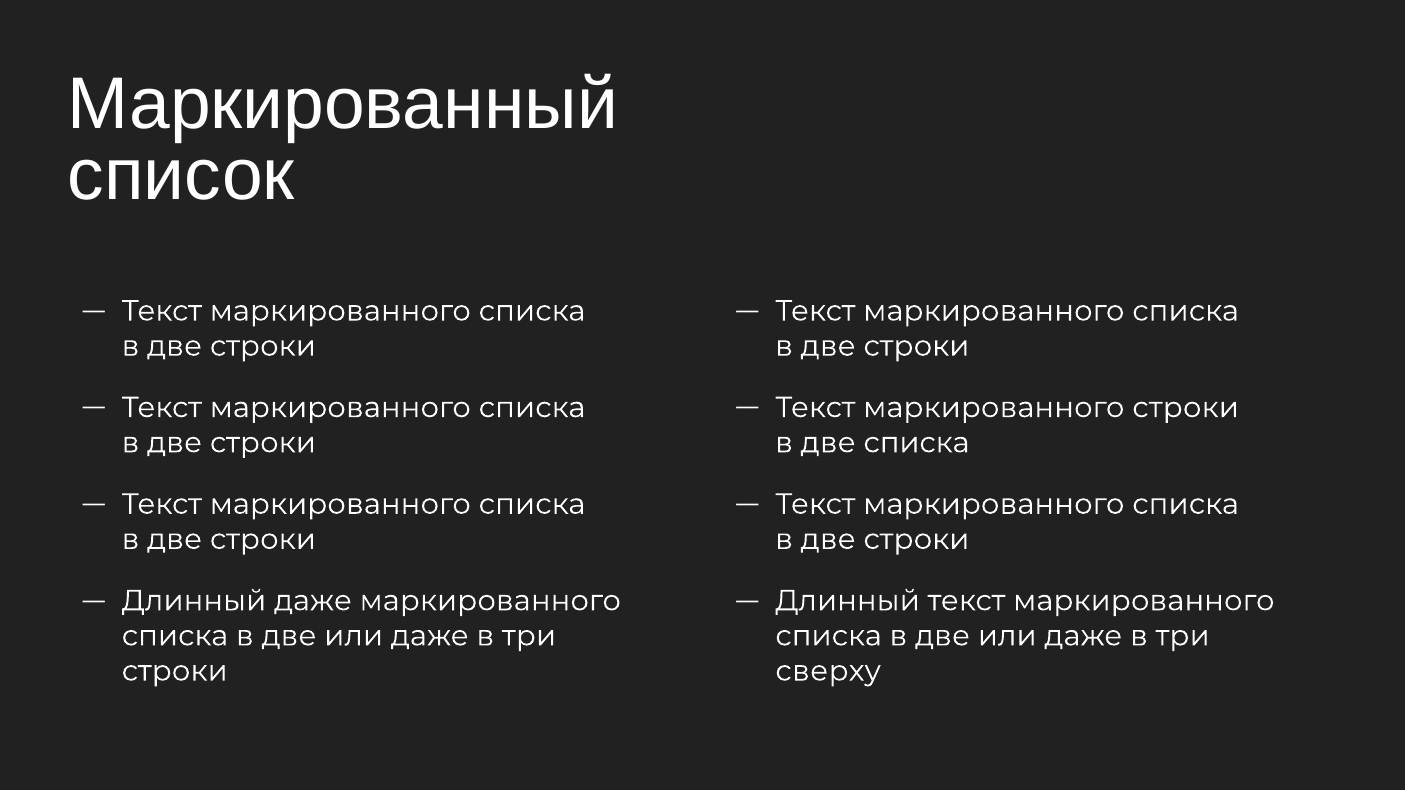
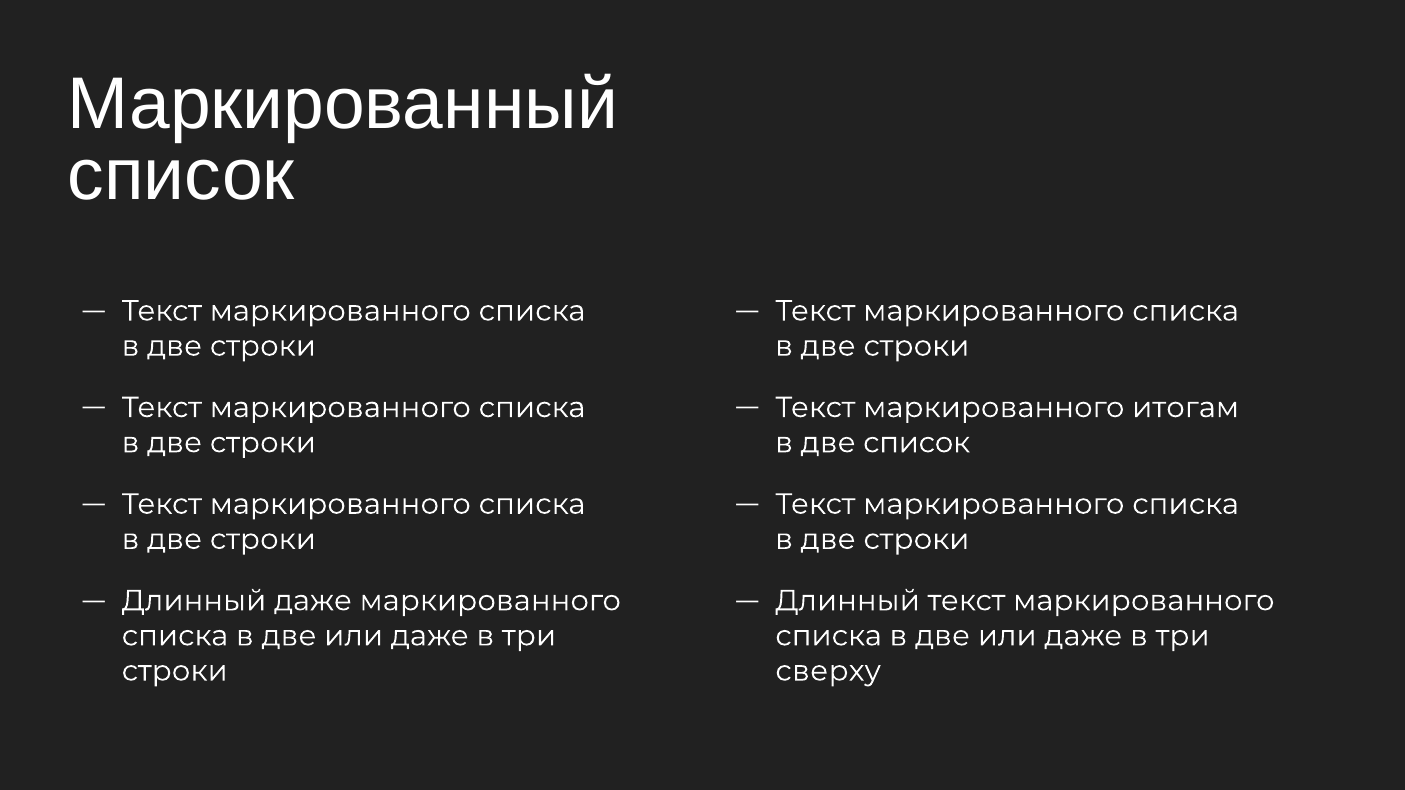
маркированного строки: строки -> итогам
две списка: списка -> список
